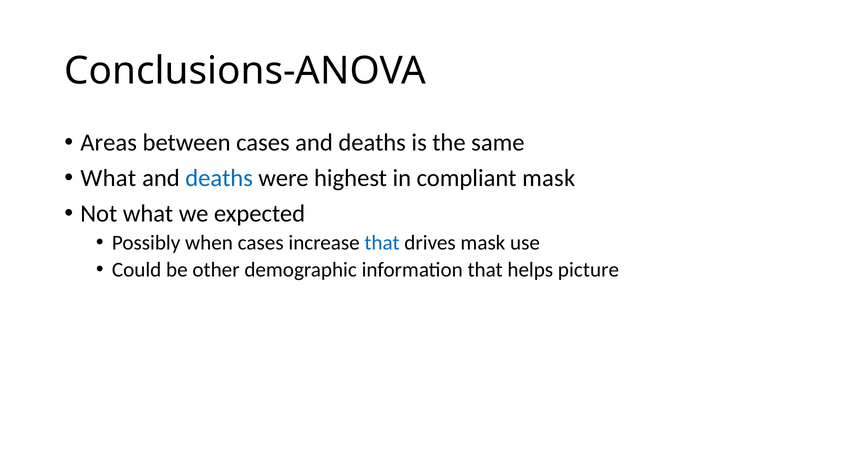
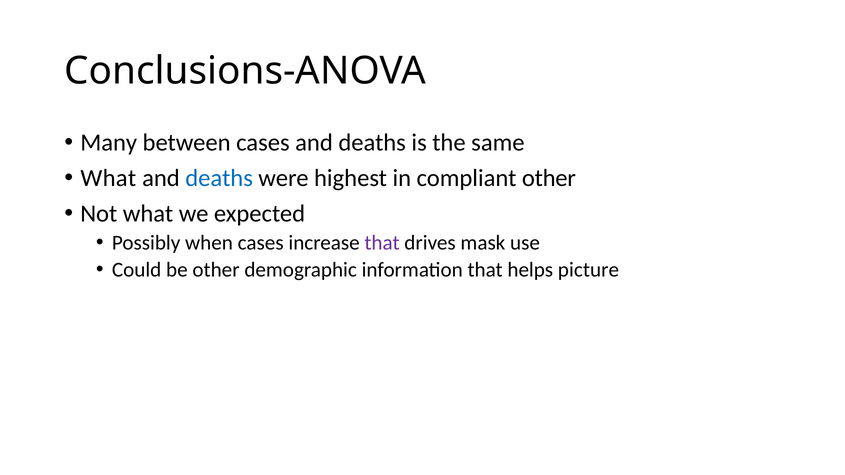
Areas: Areas -> Many
compliant mask: mask -> other
that at (382, 243) colour: blue -> purple
